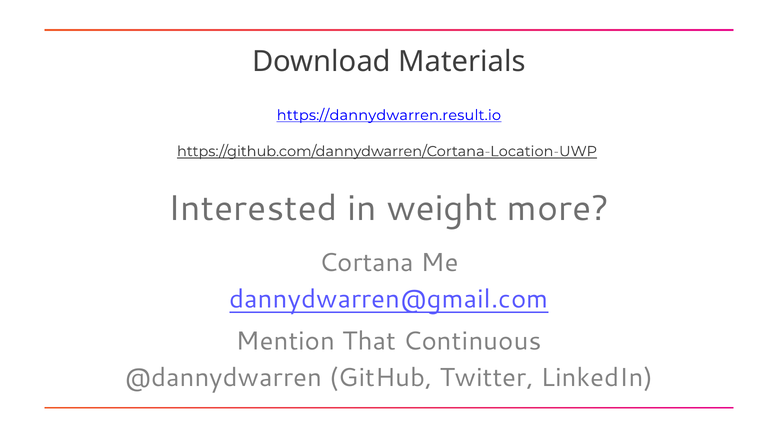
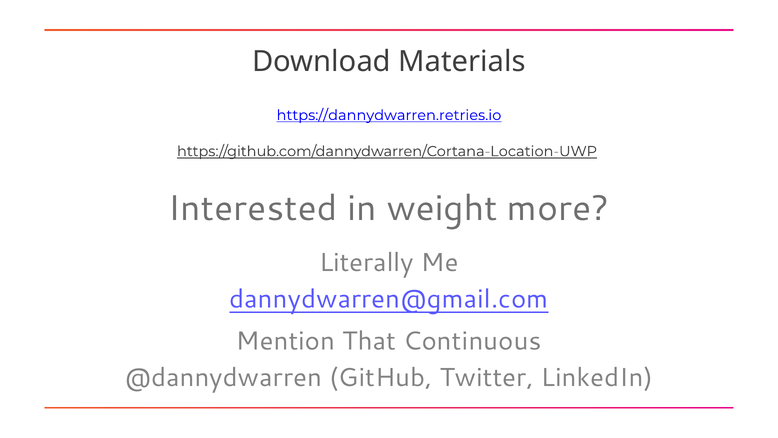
https://dannydwarren.result.io: https://dannydwarren.result.io -> https://dannydwarren.retries.io
Cortana: Cortana -> Literally
